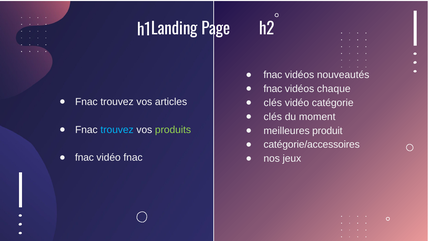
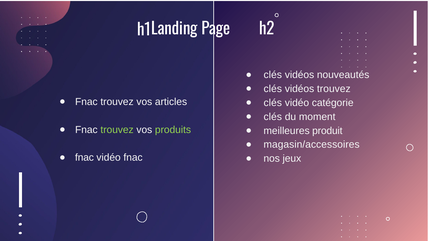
fnac at (273, 75): fnac -> clés
fnac at (273, 89): fnac -> clés
vidéos chaque: chaque -> trouvez
trouvez at (117, 130) colour: light blue -> light green
catégorie/accessoires: catégorie/accessoires -> magasin/accessoires
